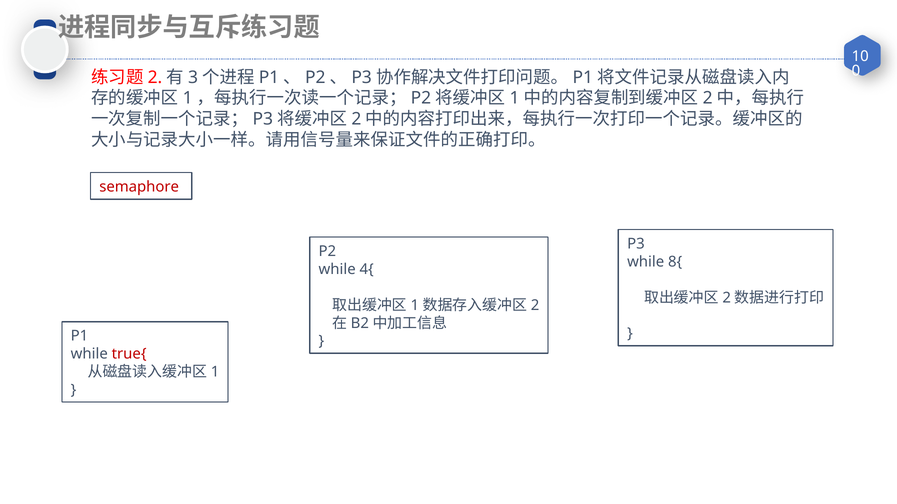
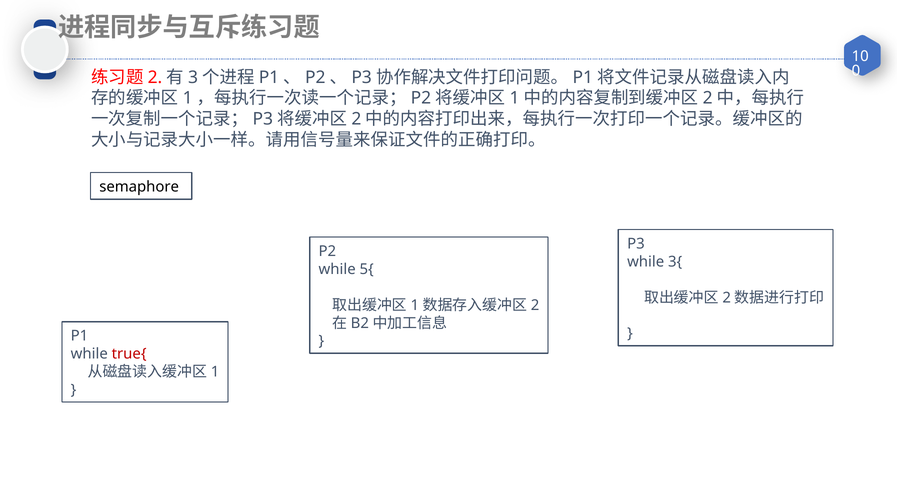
semaphore colour: red -> black
8{: 8{ -> 3{
4{: 4{ -> 5{
